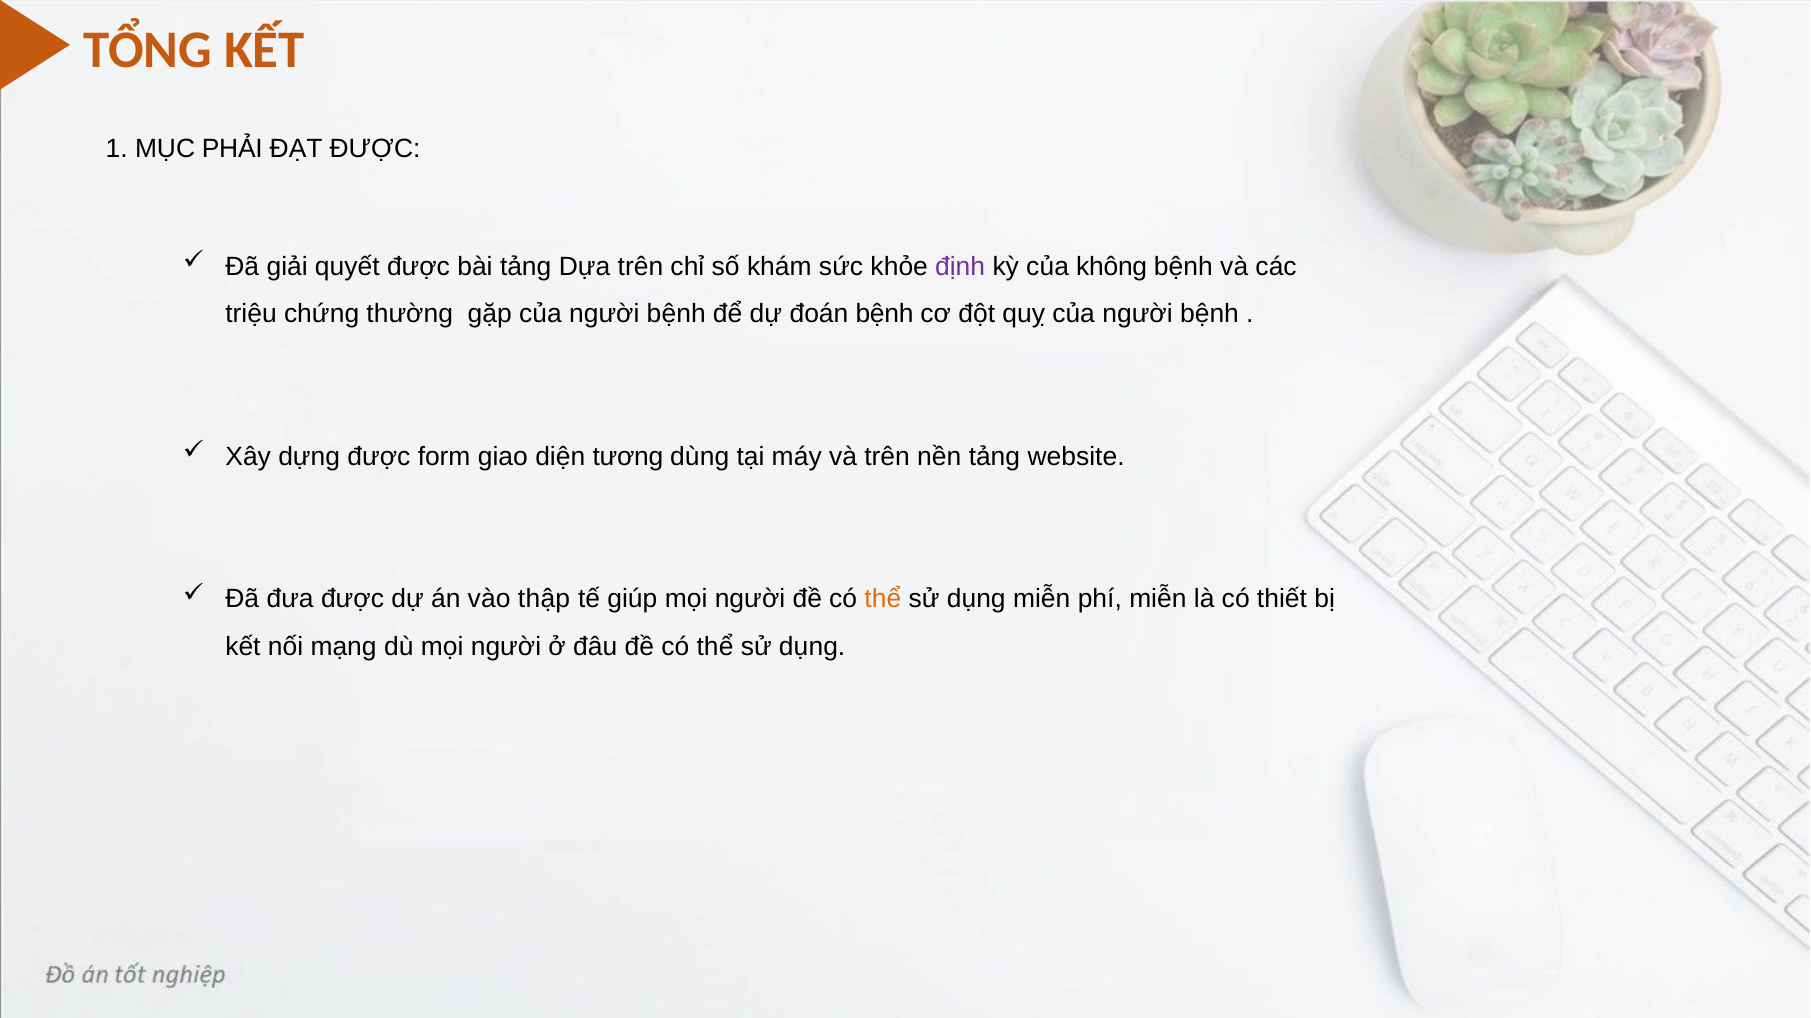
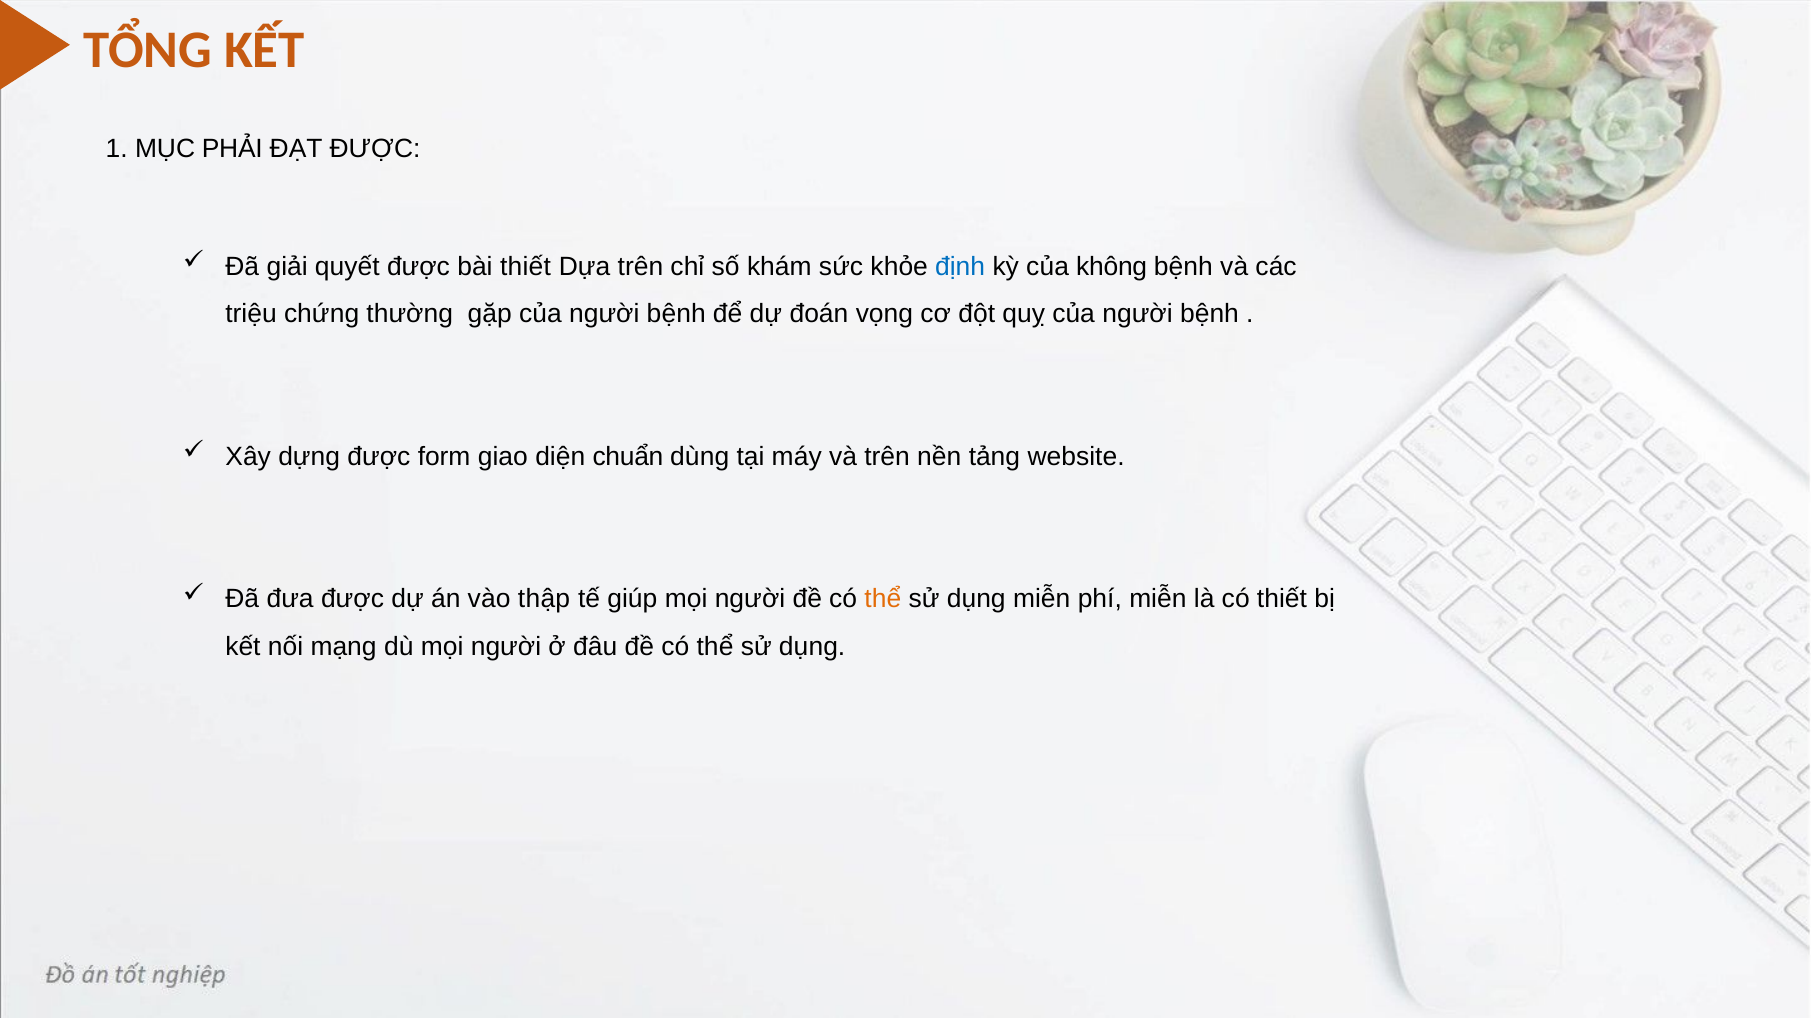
bài tảng: tảng -> thiết
định colour: purple -> blue
đoán bệnh: bệnh -> vọng
tương: tương -> chuẩn
